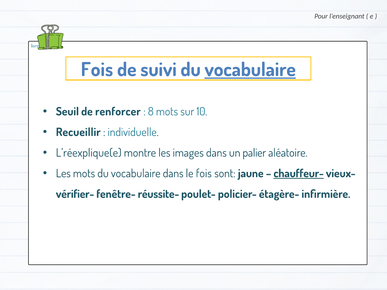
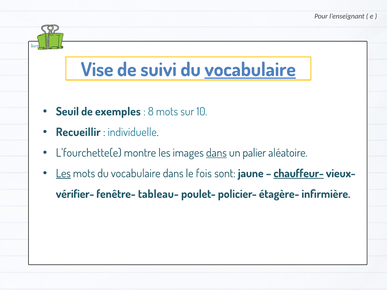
Fois at (97, 70): Fois -> Vise
renforcer: renforcer -> exemples
L’réexplique(e: L’réexplique(e -> L’fourchette(e
dans at (216, 153) underline: none -> present
Les at (63, 174) underline: none -> present
réussite-: réussite- -> tableau-
